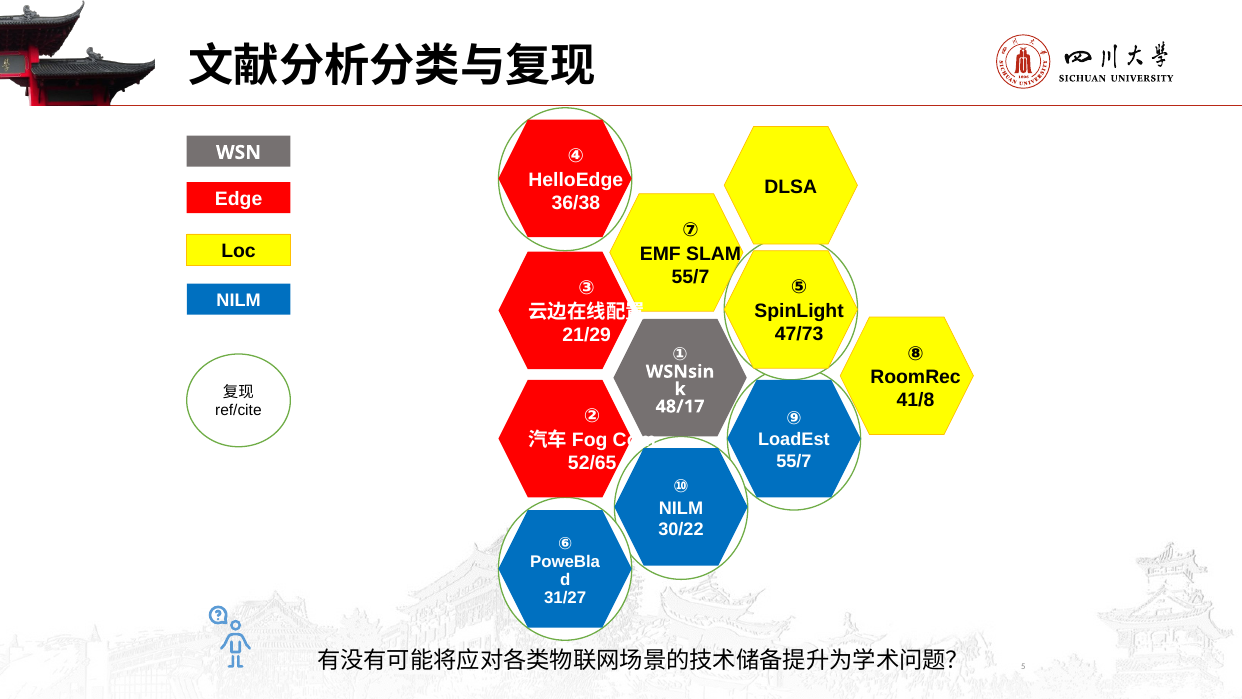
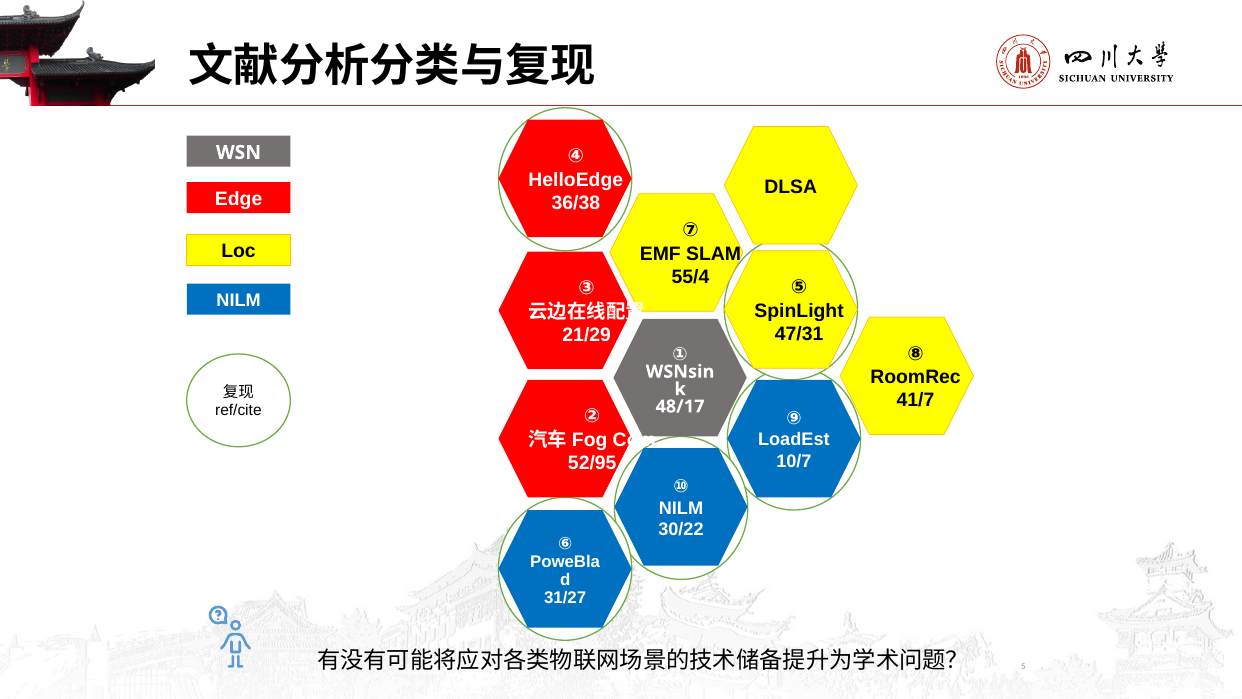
55/7 at (691, 277): 55/7 -> 55/4
47/73: 47/73 -> 47/31
41/8: 41/8 -> 41/7
55/7 at (794, 461): 55/7 -> 10/7
52/65: 52/65 -> 52/95
